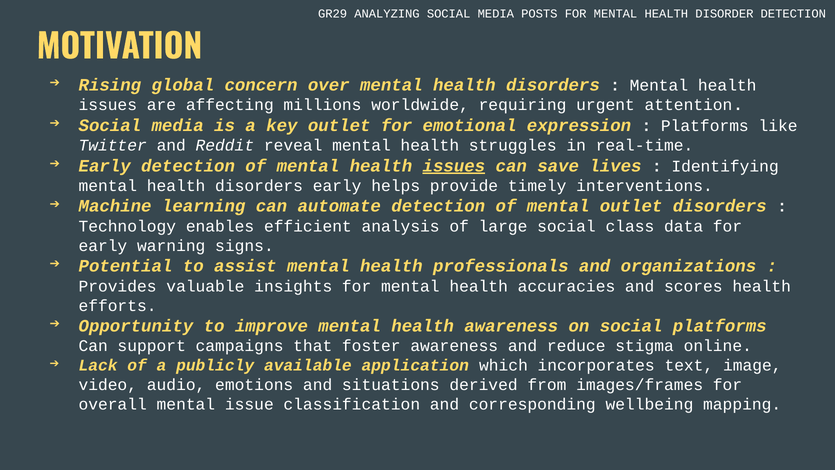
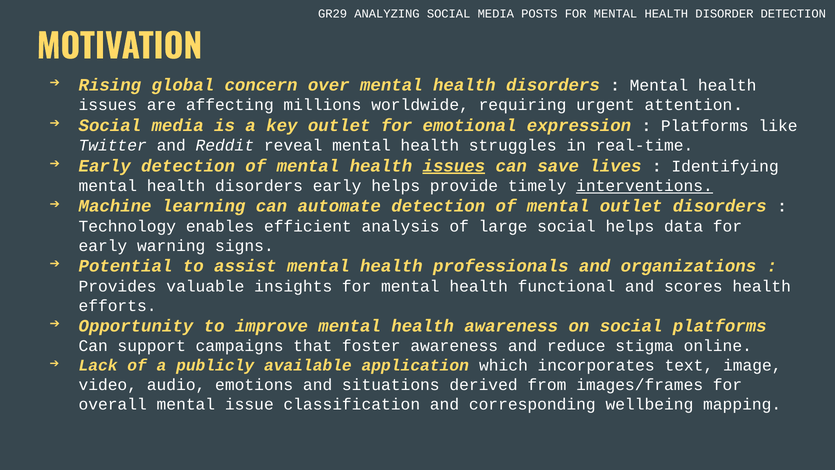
interventions underline: none -> present
social class: class -> helps
accuracies: accuracies -> functional
